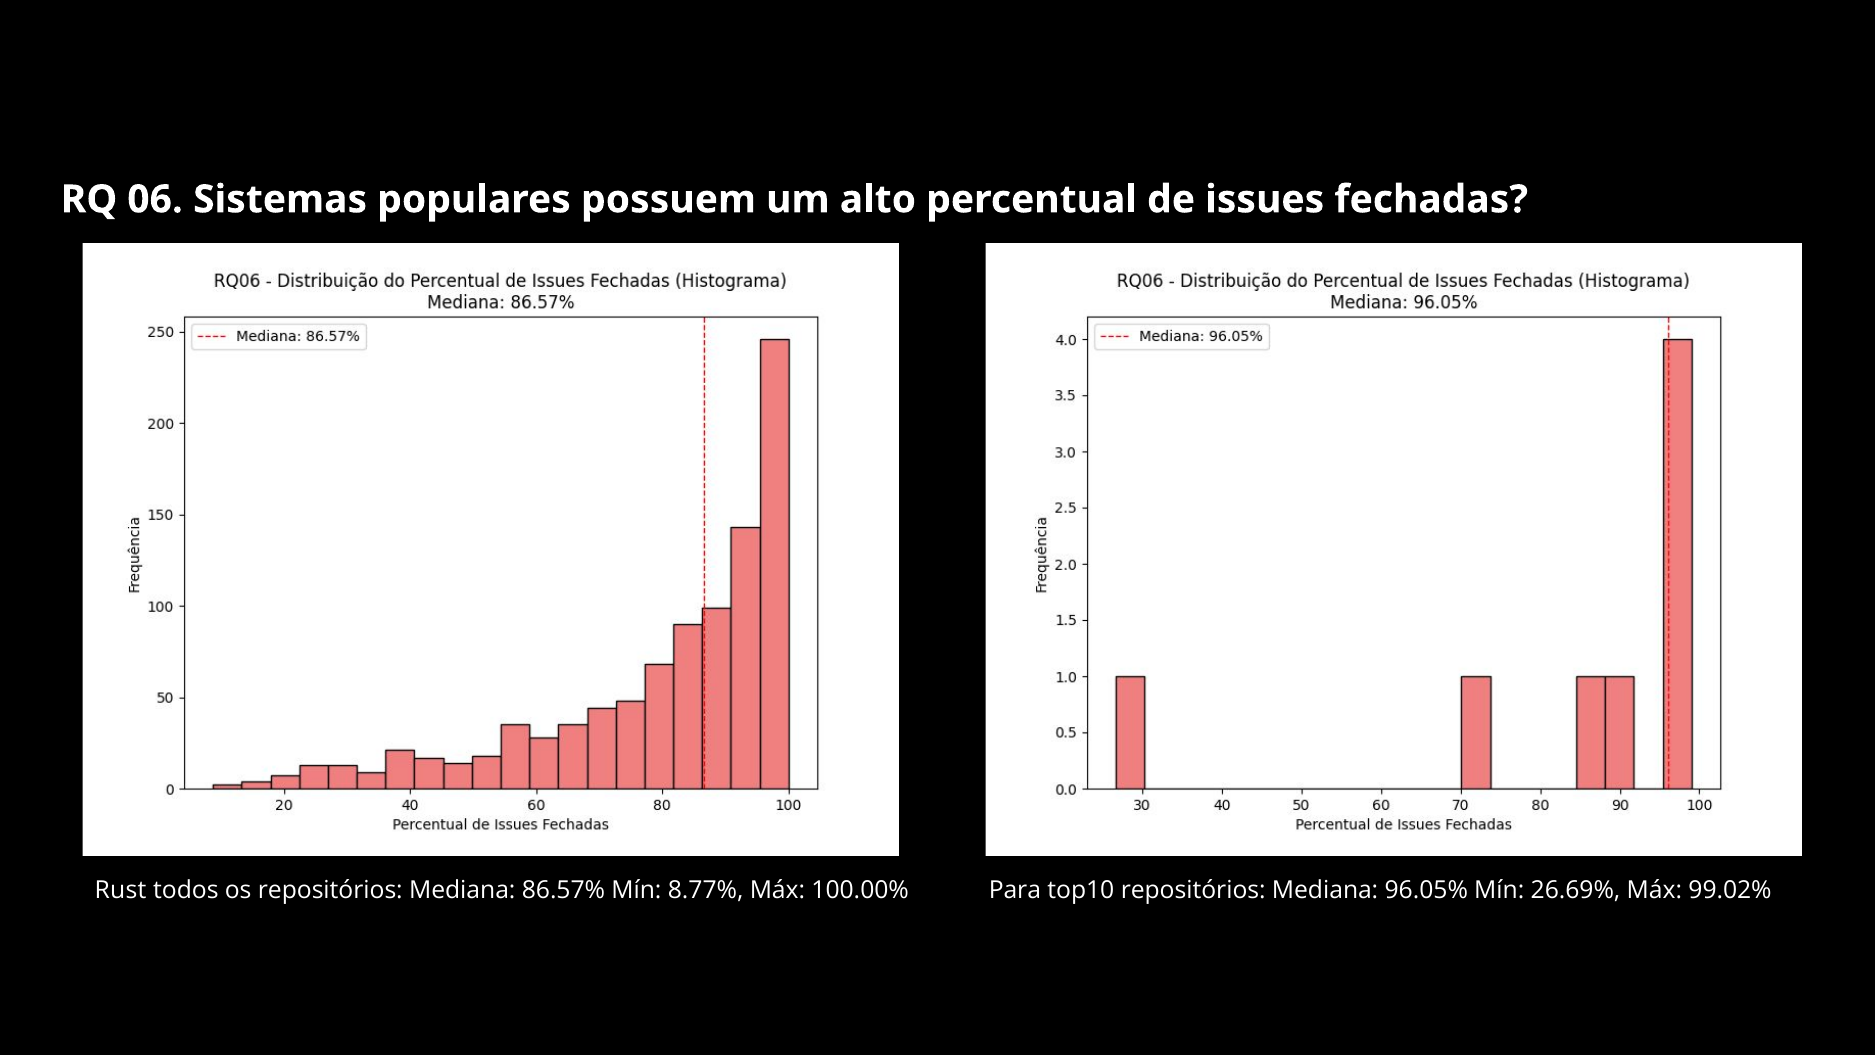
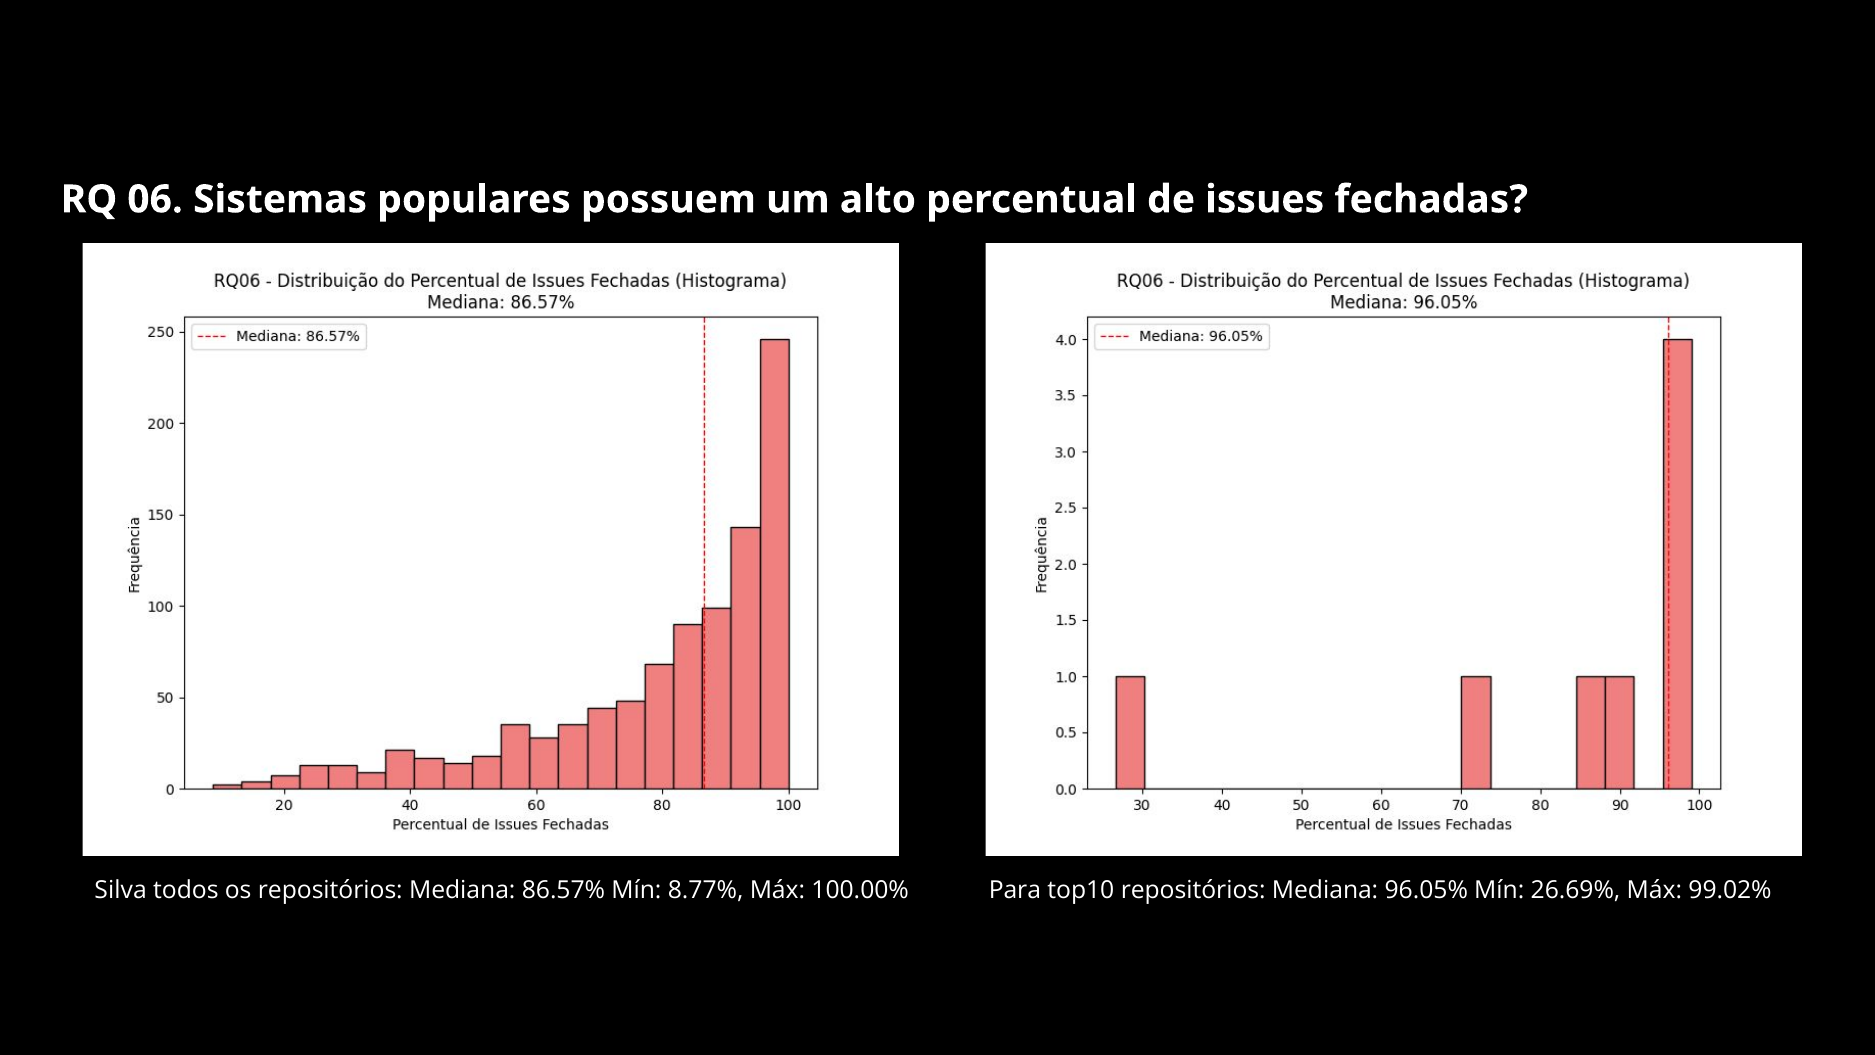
Rust: Rust -> Silva
